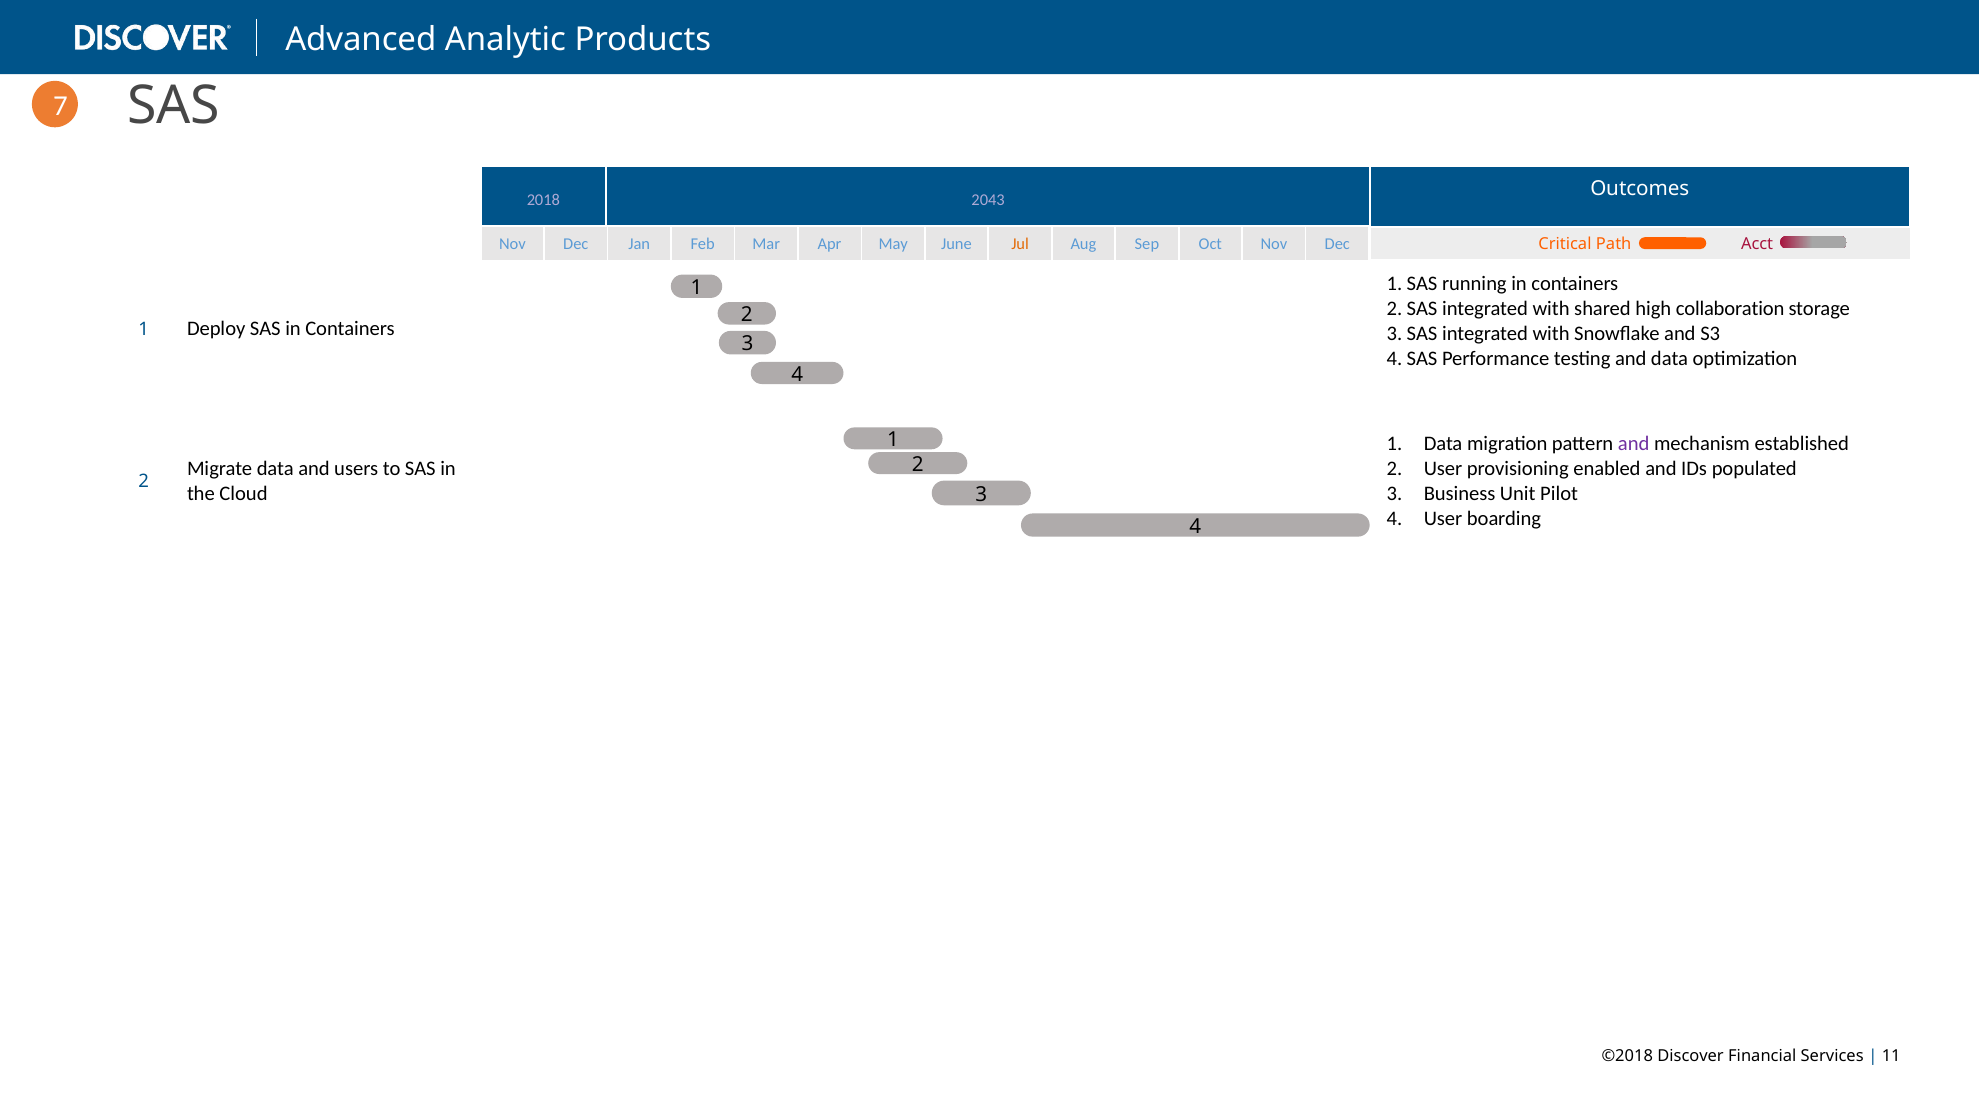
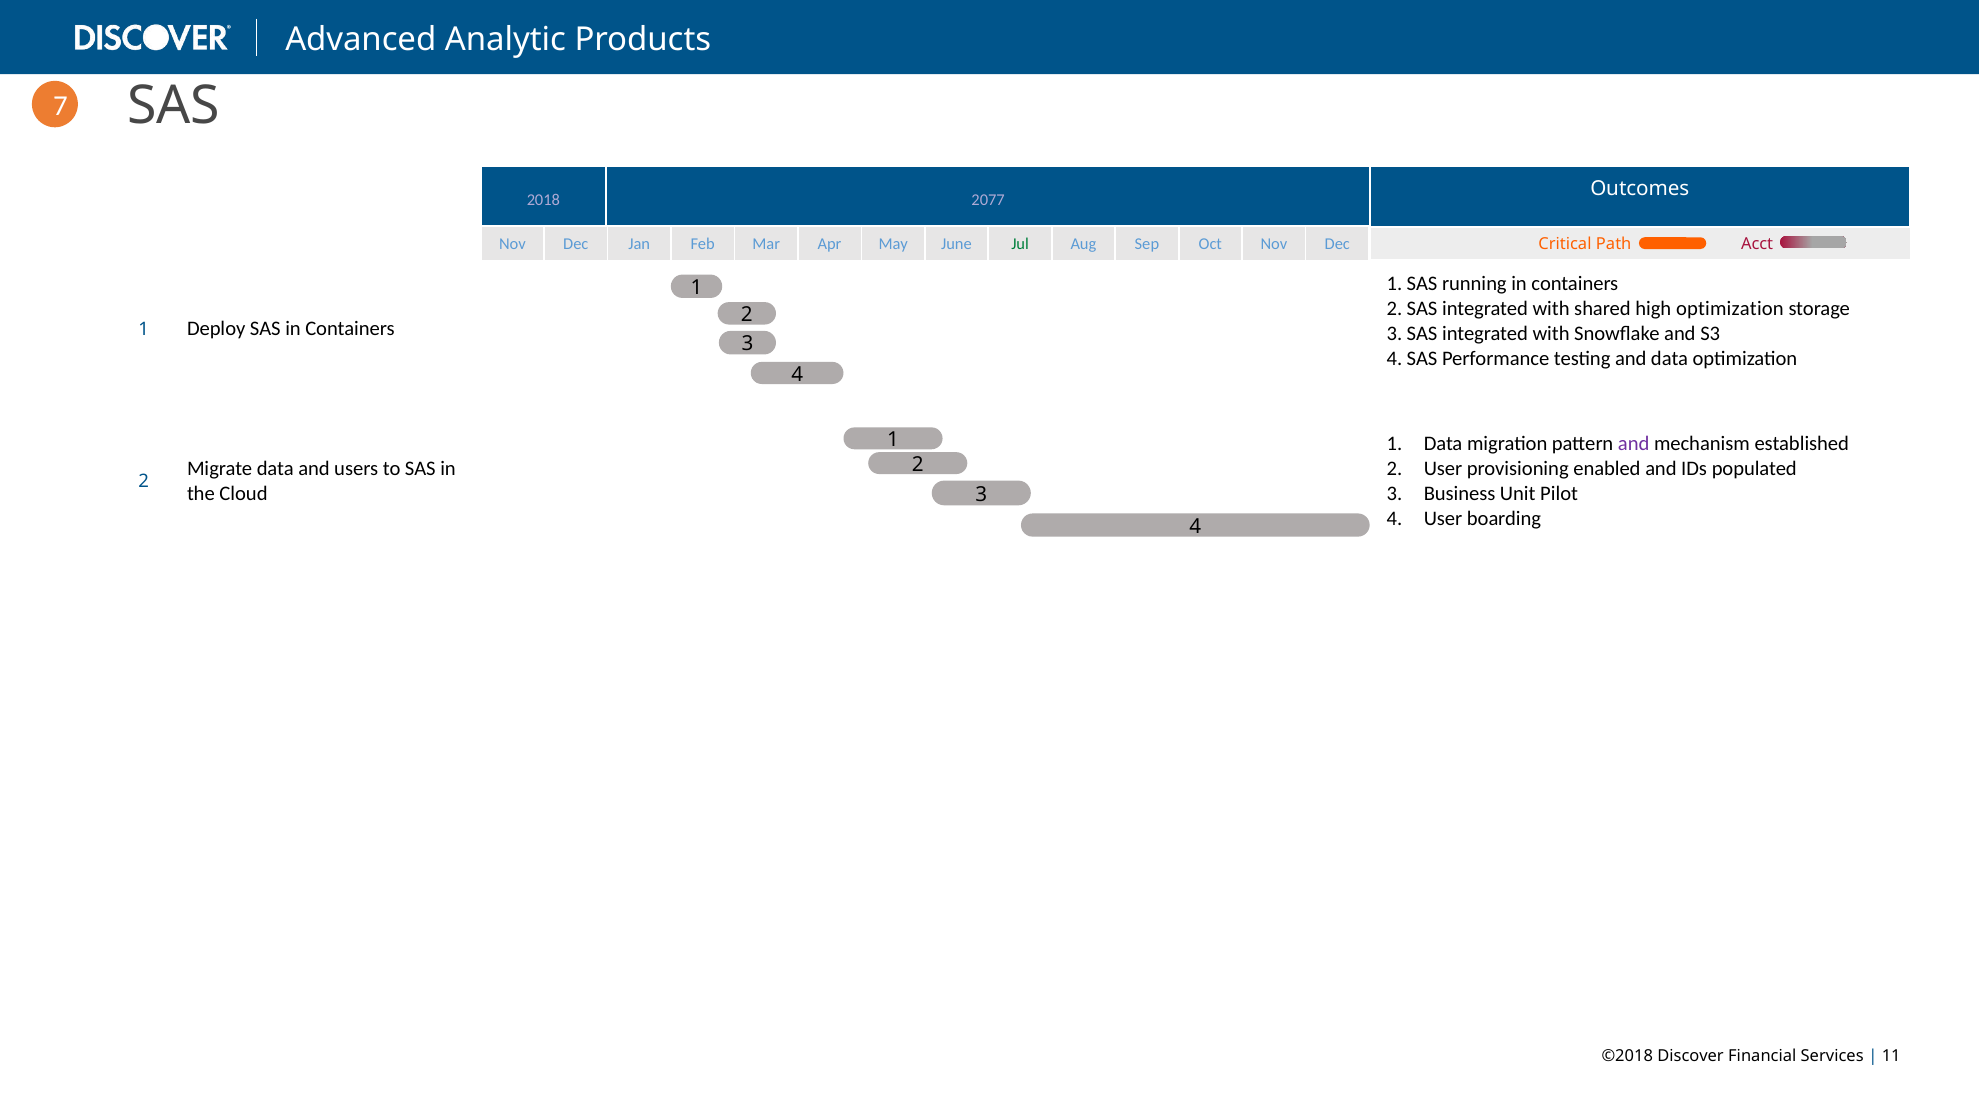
2043: 2043 -> 2077
Jul colour: orange -> green
high collaboration: collaboration -> optimization
